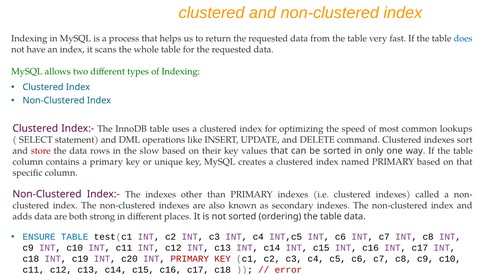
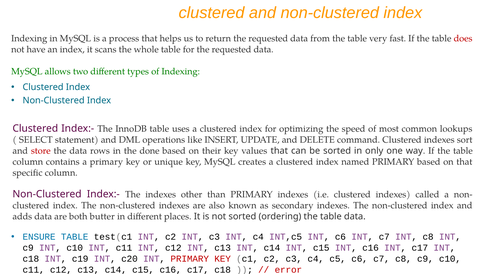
does colour: blue -> red
slow: slow -> done
strong: strong -> butter
